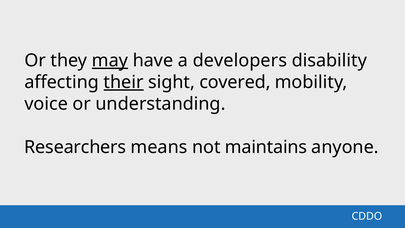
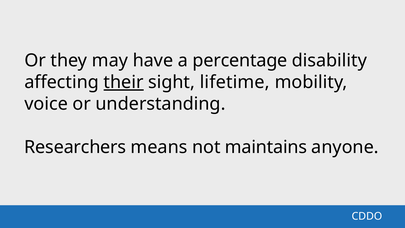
may underline: present -> none
developers: developers -> percentage
covered: covered -> lifetime
